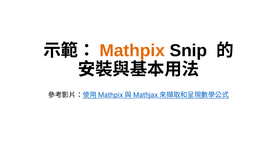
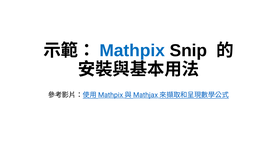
Mathpix at (132, 51) colour: orange -> blue
